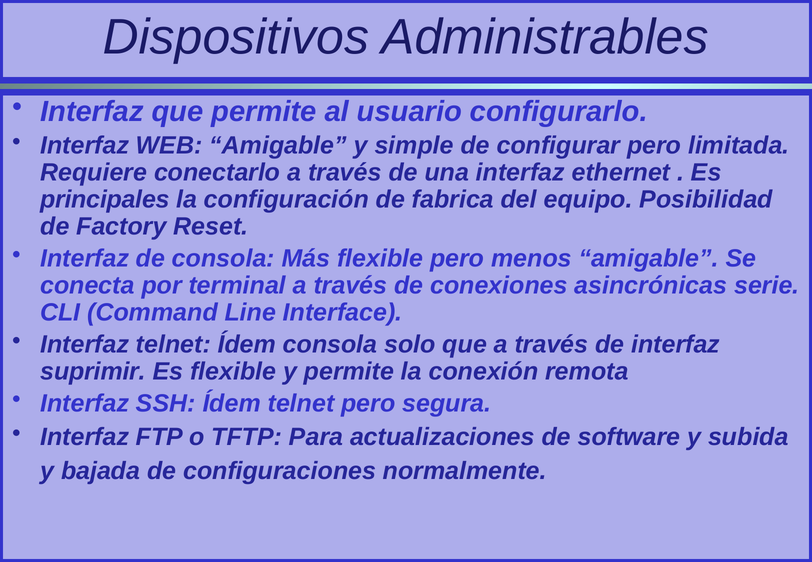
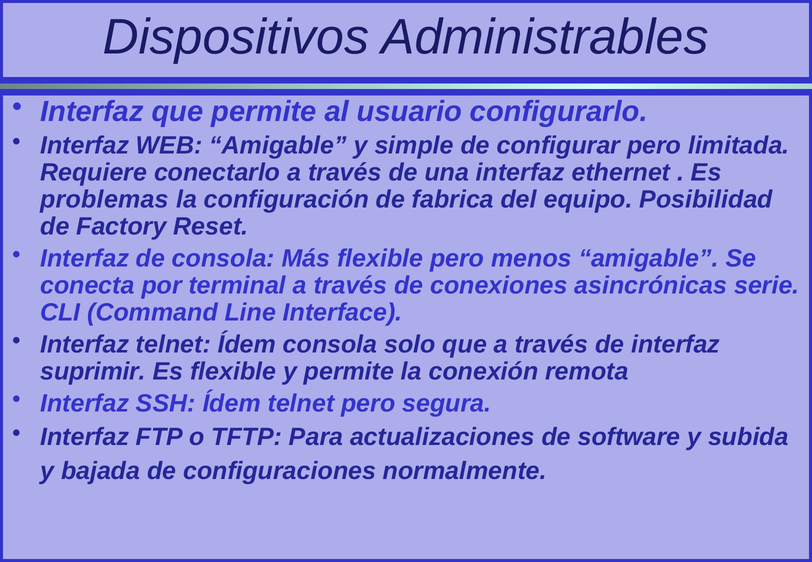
principales: principales -> problemas
